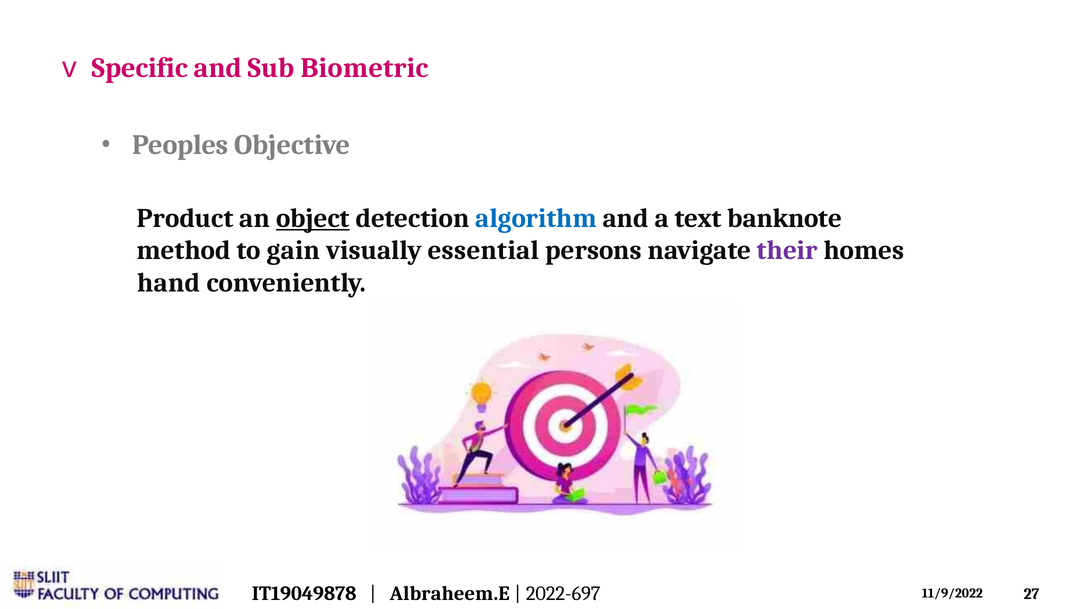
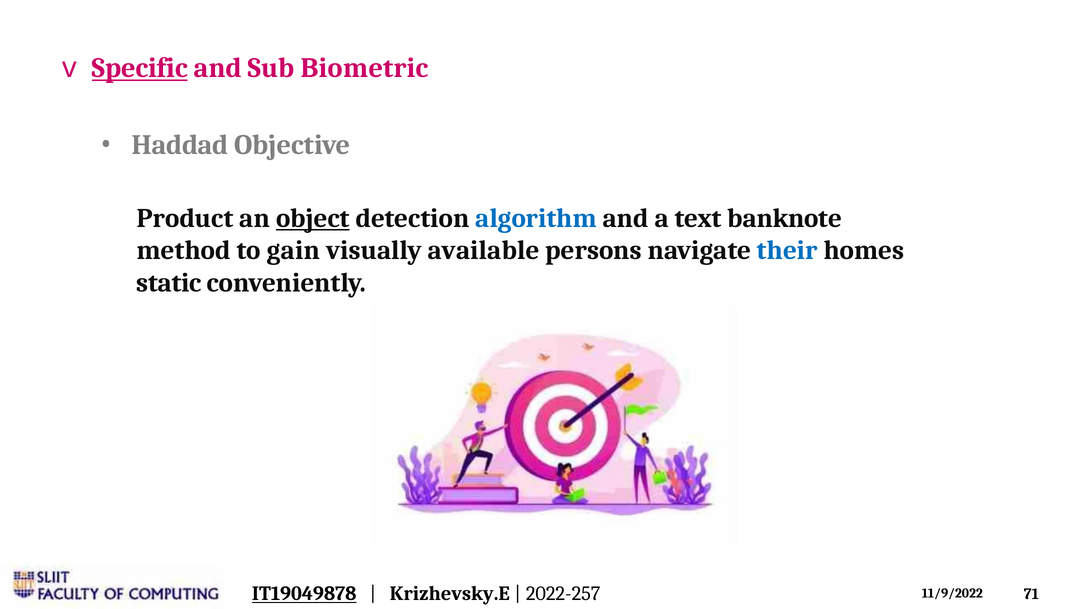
Specific underline: none -> present
Peoples: Peoples -> Haddad
essential: essential -> available
their colour: purple -> blue
hand: hand -> static
IT19049878 underline: none -> present
Albraheem.E: Albraheem.E -> Krizhevsky.E
2022-697: 2022-697 -> 2022-257
27: 27 -> 71
